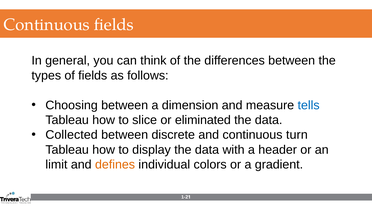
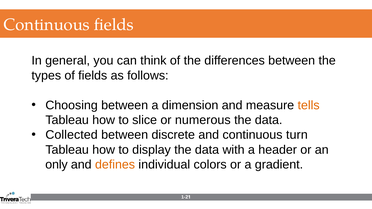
tells colour: blue -> orange
eliminated: eliminated -> numerous
limit: limit -> only
